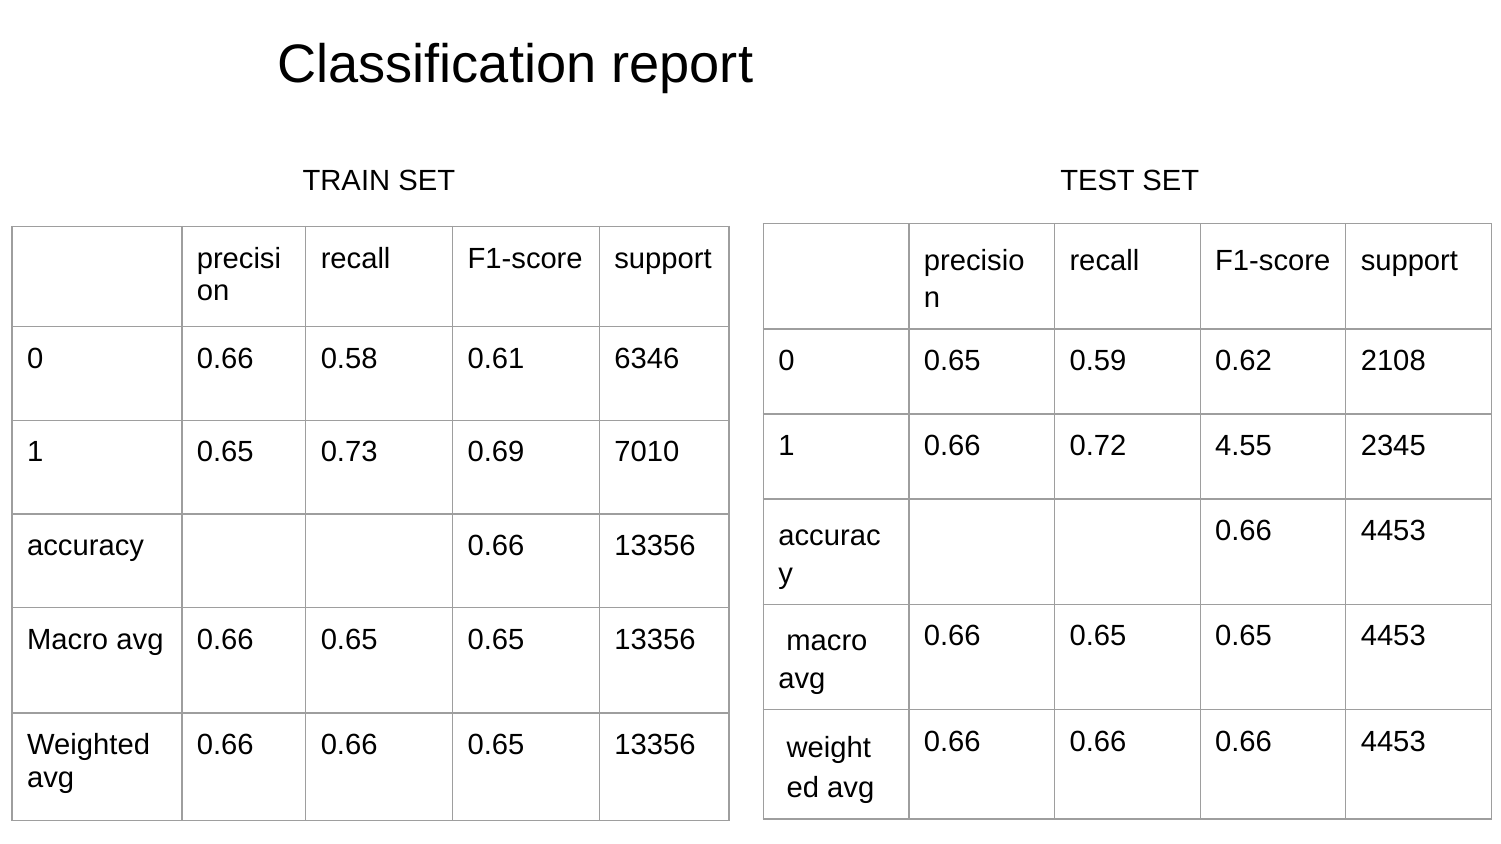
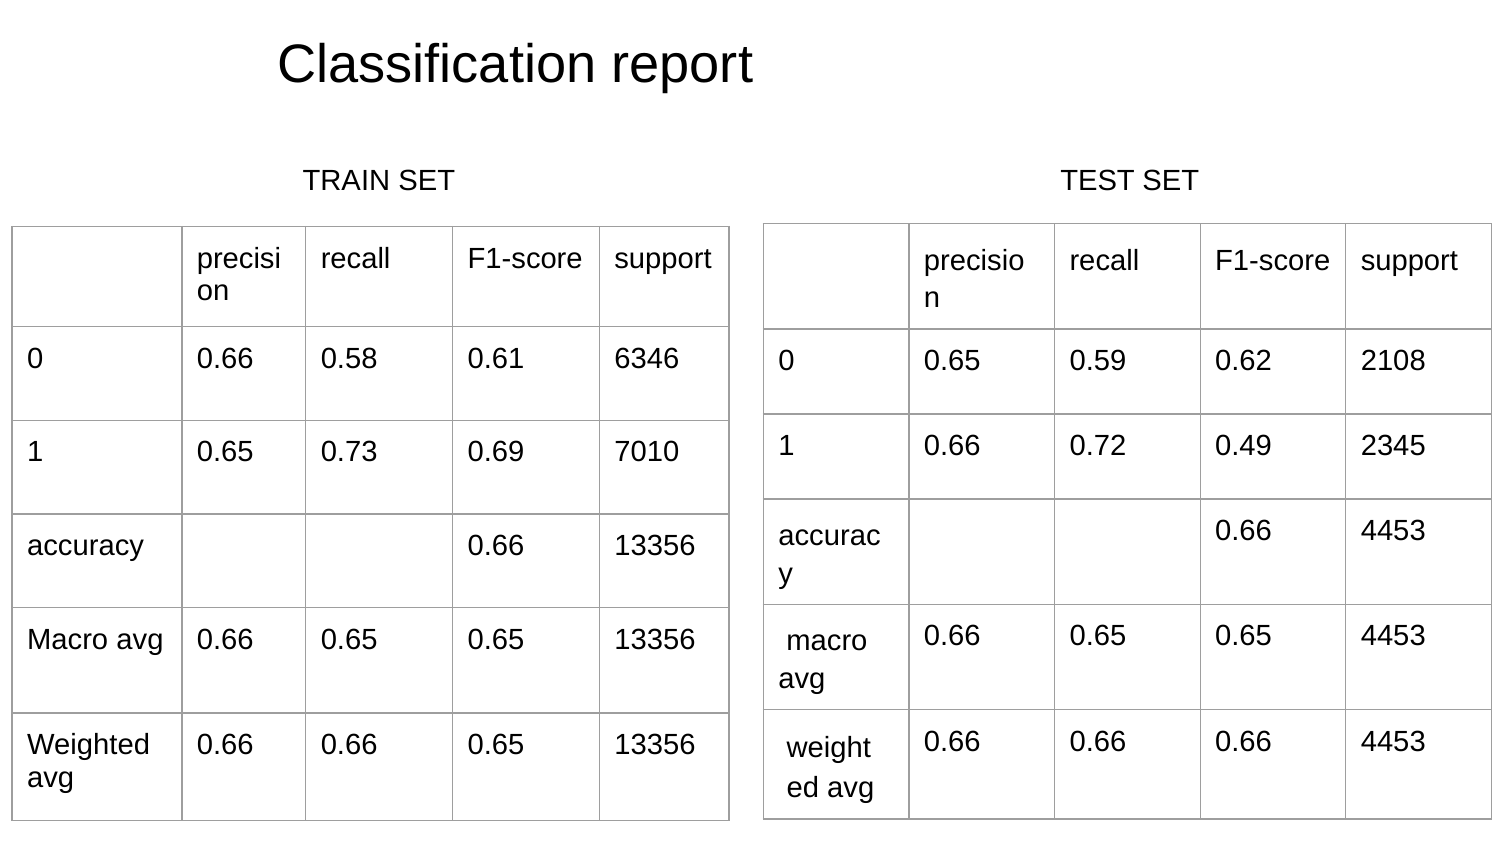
4.55: 4.55 -> 0.49
